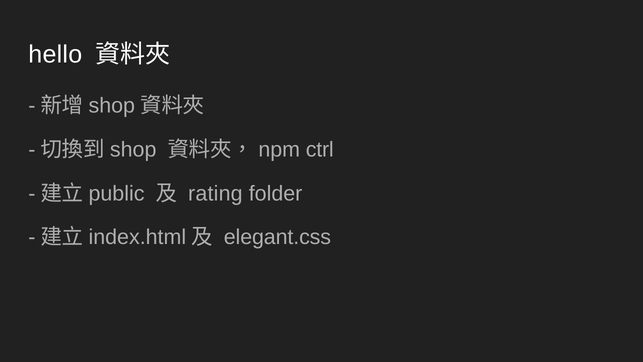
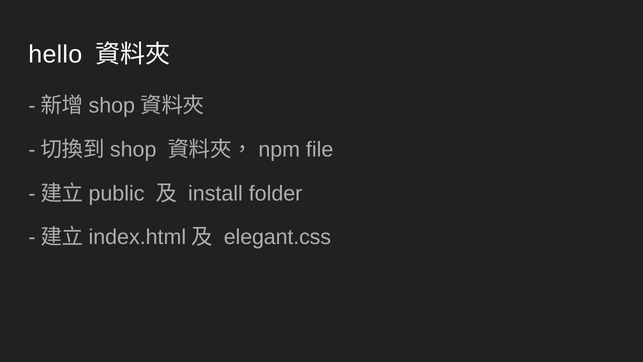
ctrl: ctrl -> file
rating: rating -> install
